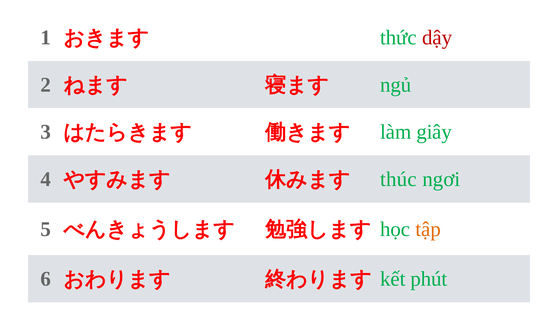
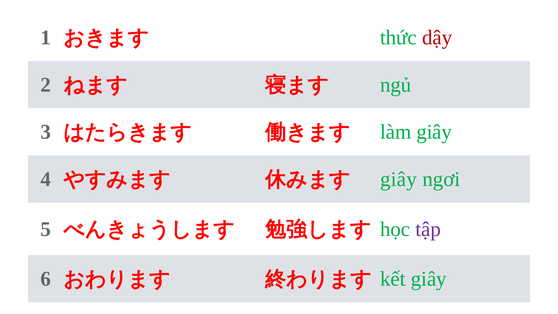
thúc at (399, 179): thúc -> giây
tập colour: orange -> purple
kết phút: phút -> giây
